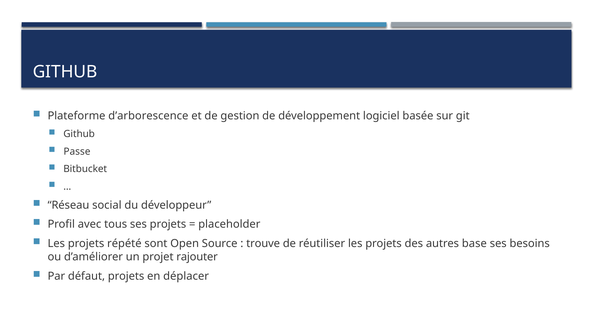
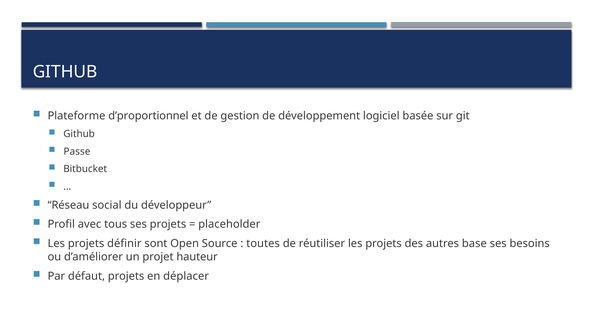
d’arborescence: d’arborescence -> d’proportionnel
répété: répété -> définir
trouve: trouve -> toutes
rajouter: rajouter -> hauteur
